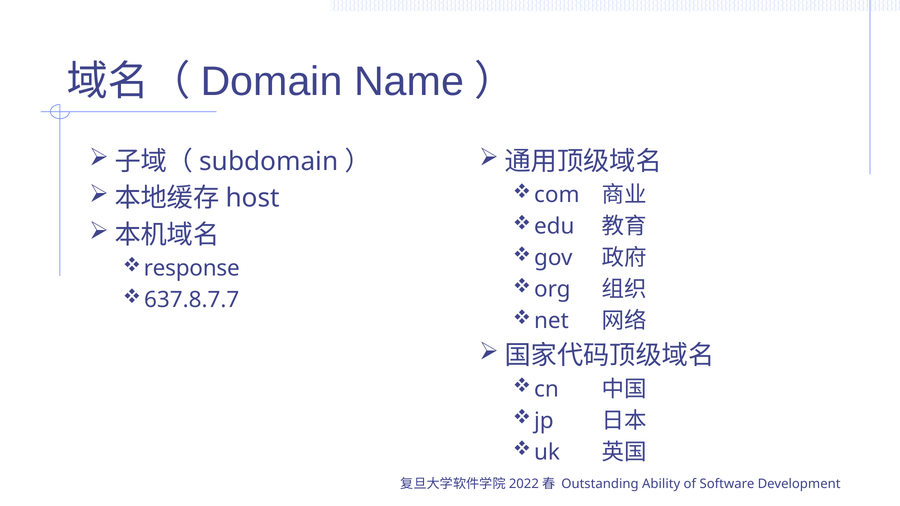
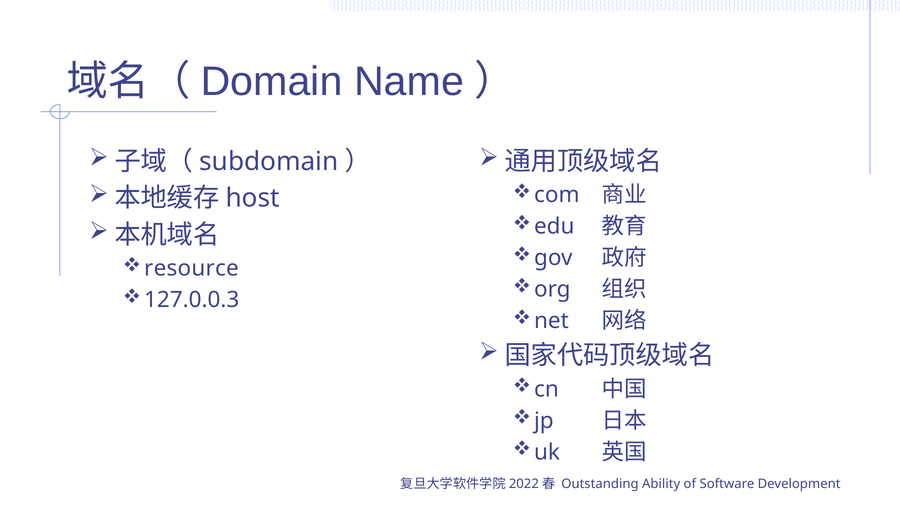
response: response -> resource
637.8.7.7: 637.8.7.7 -> 127.0.0.3
